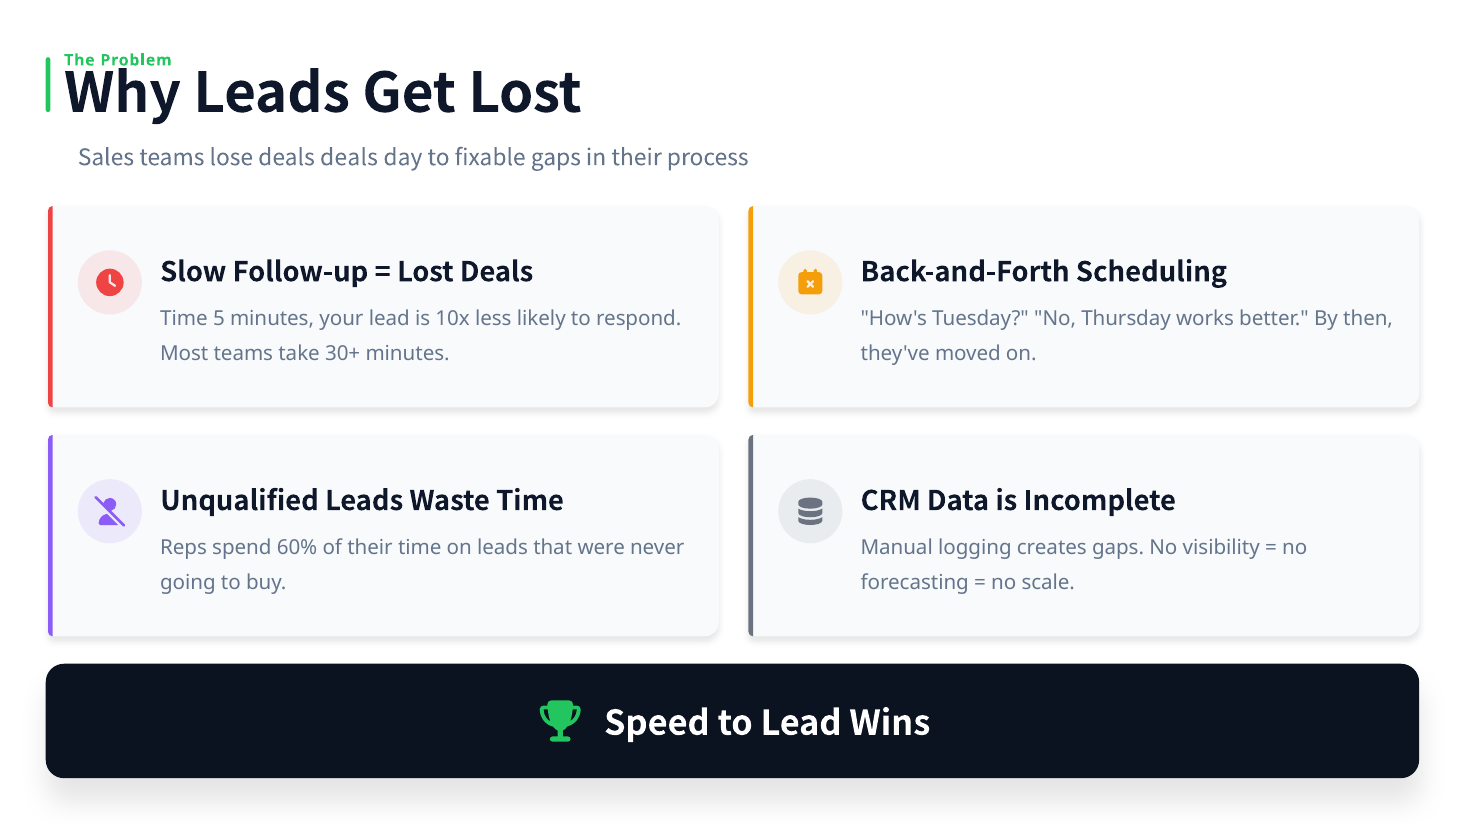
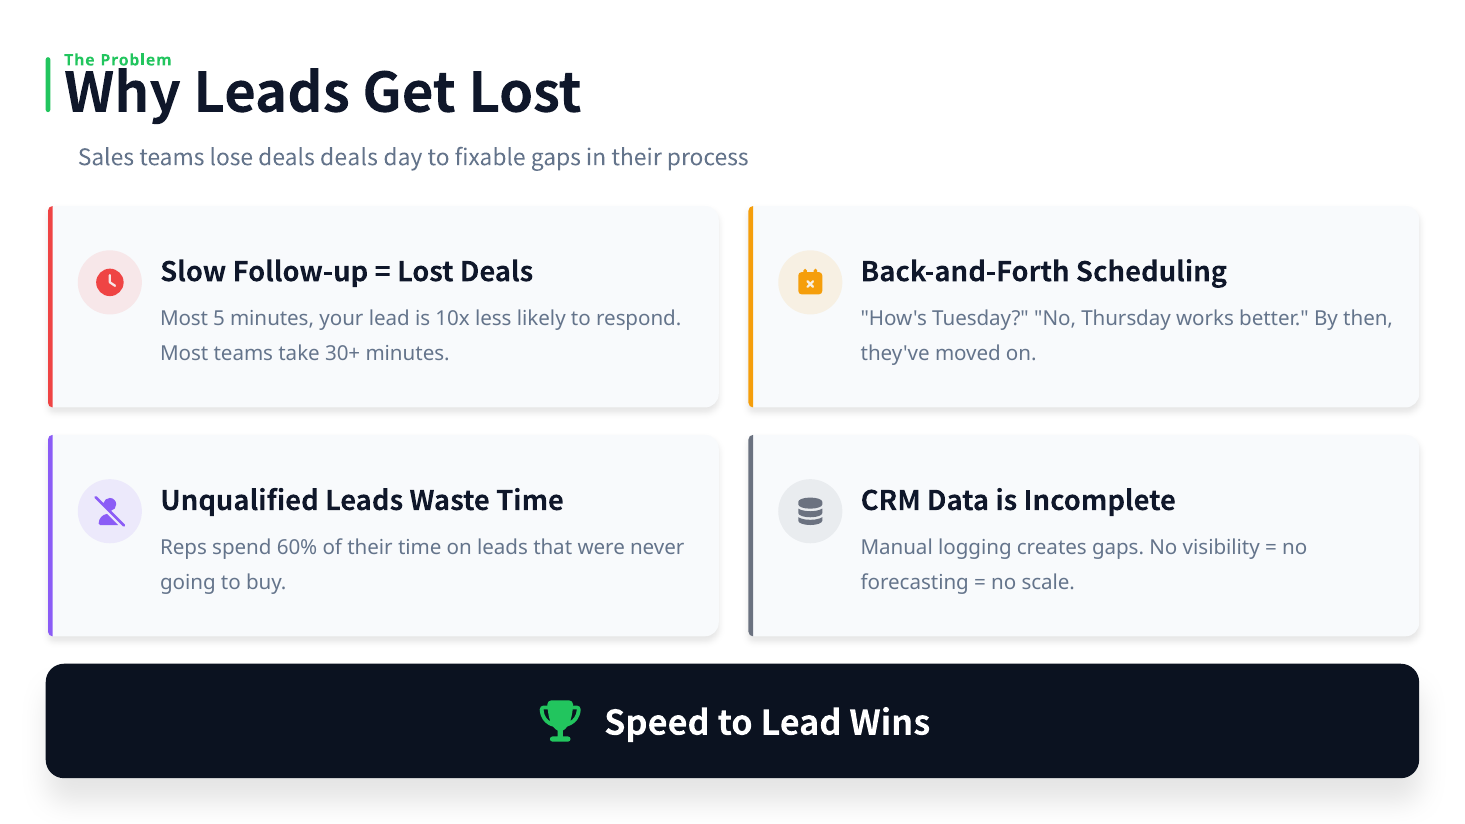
Time at (184, 319): Time -> Most
